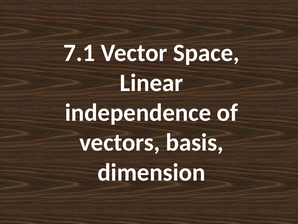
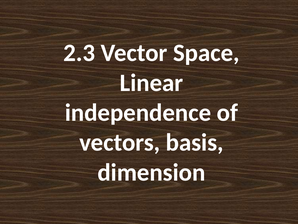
7.1: 7.1 -> 2.3
